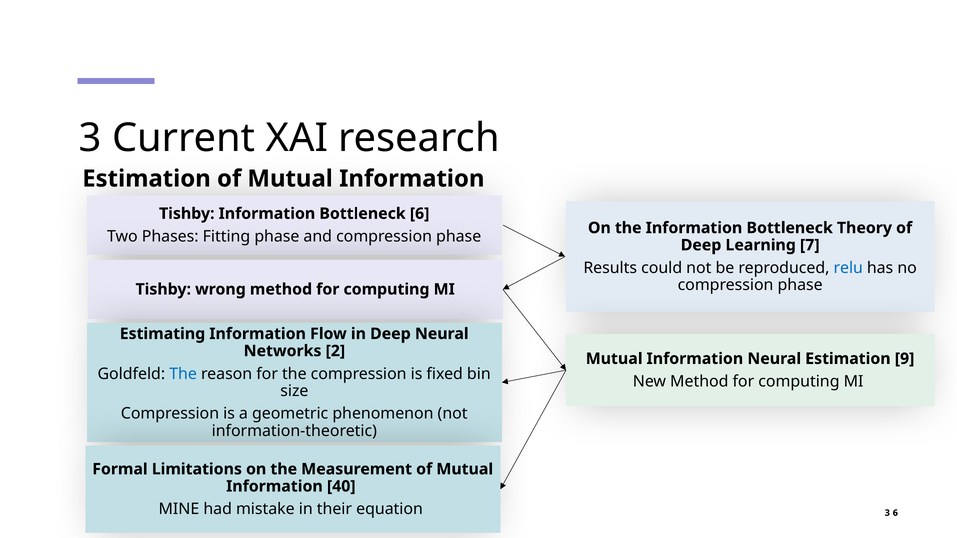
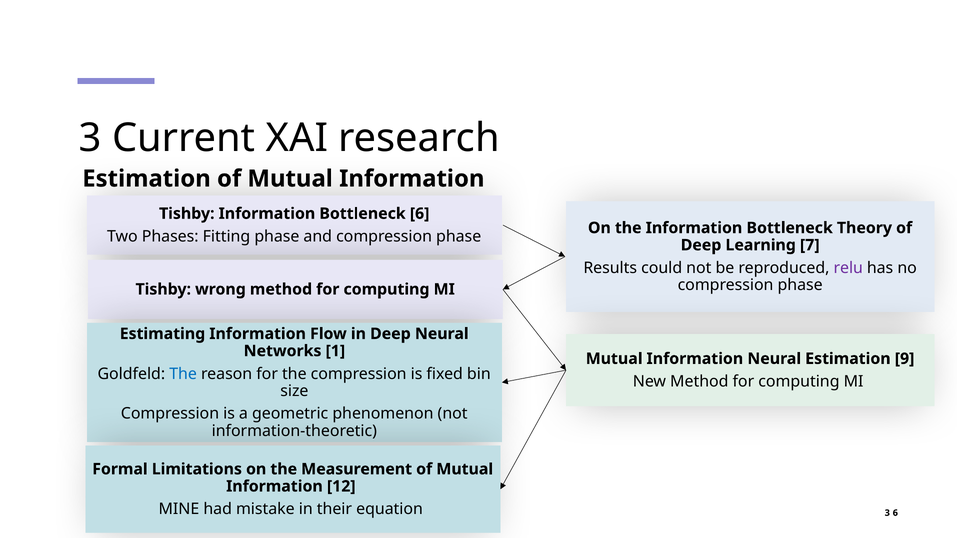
relu colour: blue -> purple
2: 2 -> 1
40: 40 -> 12
